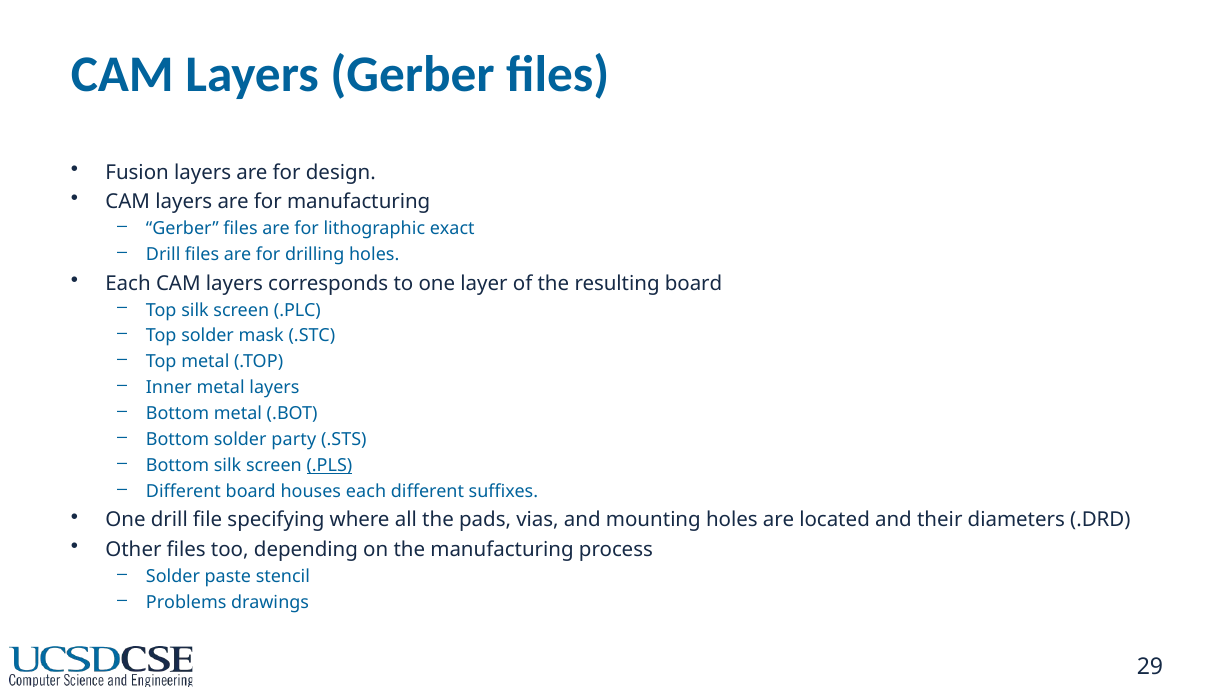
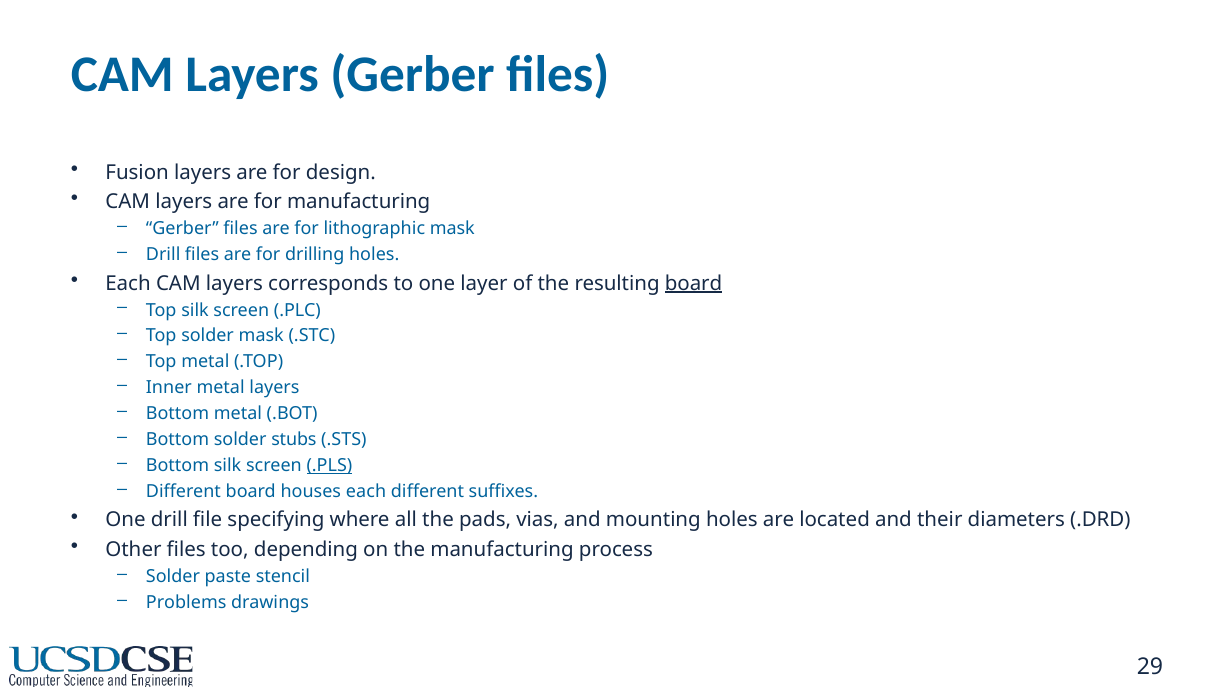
lithographic exact: exact -> mask
board at (694, 283) underline: none -> present
party: party -> stubs
